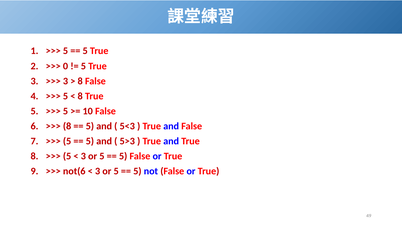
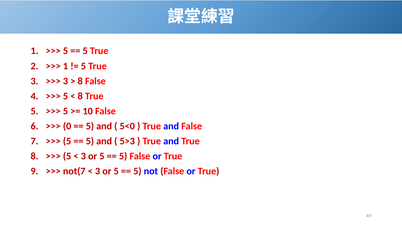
0 at (66, 66): 0 -> 1
8 at (67, 126): 8 -> 0
5<3: 5<3 -> 5<0
not(6: not(6 -> not(7
